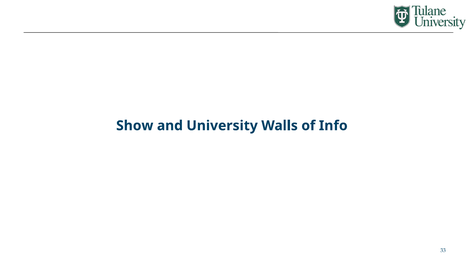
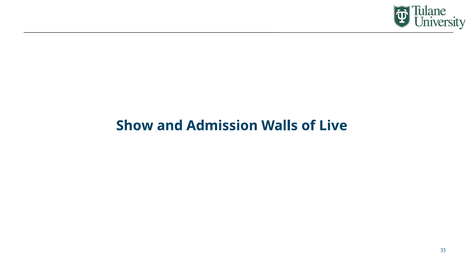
University: University -> Admission
Info: Info -> Live
